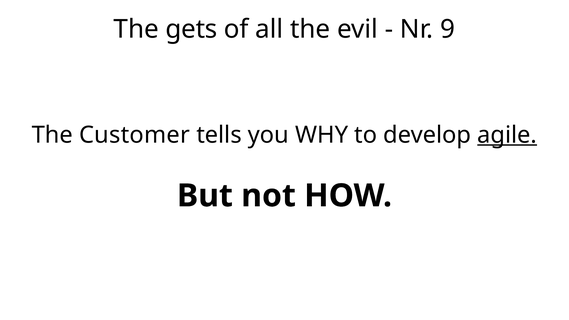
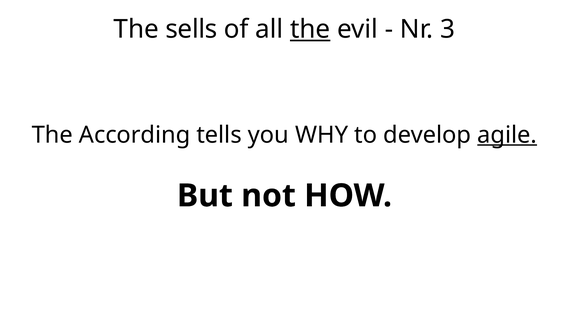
gets: gets -> sells
the at (310, 29) underline: none -> present
9: 9 -> 3
Customer: Customer -> According
